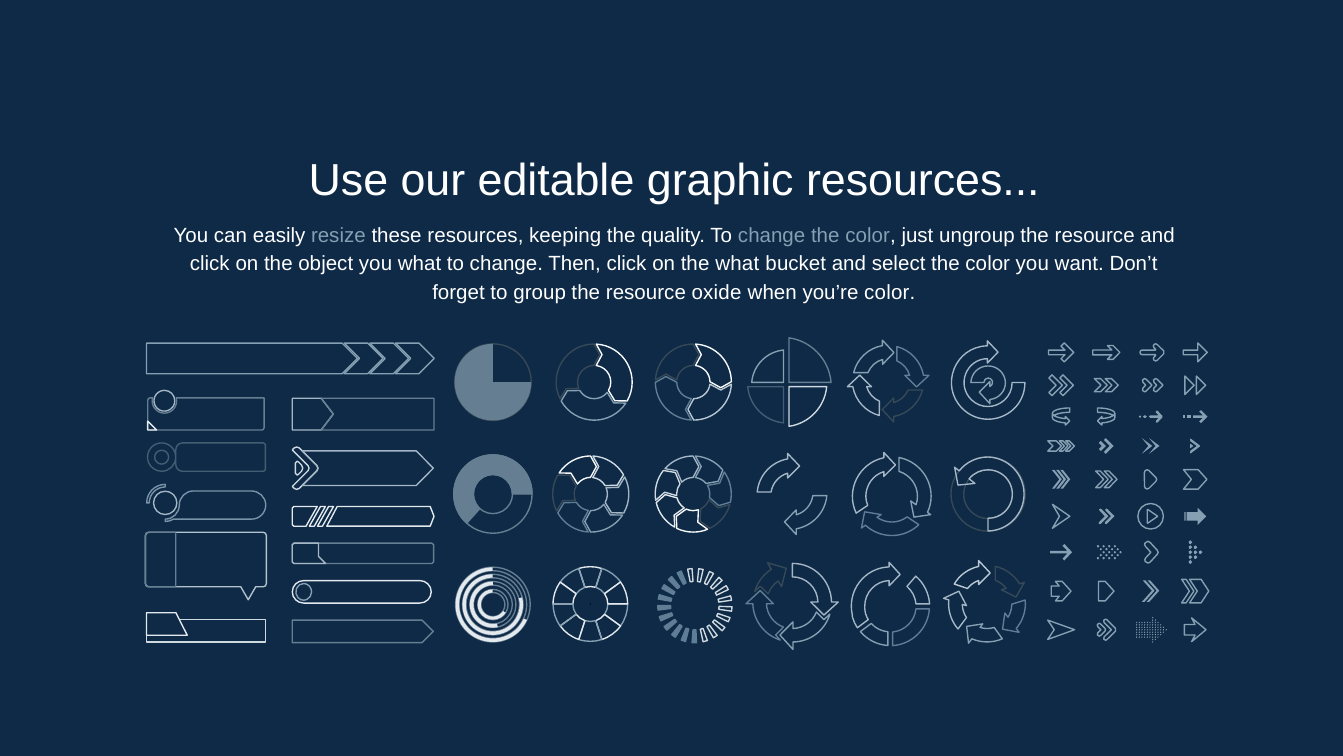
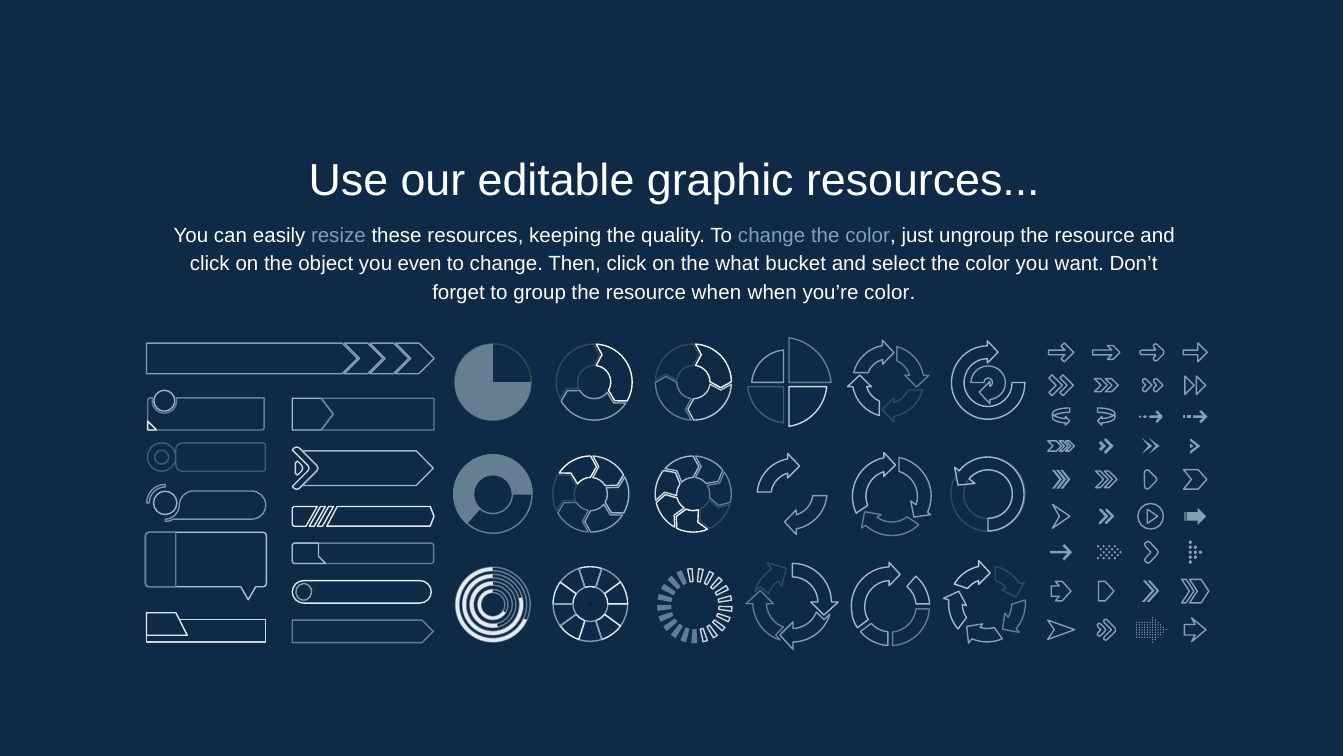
you what: what -> even
resource oxide: oxide -> when
